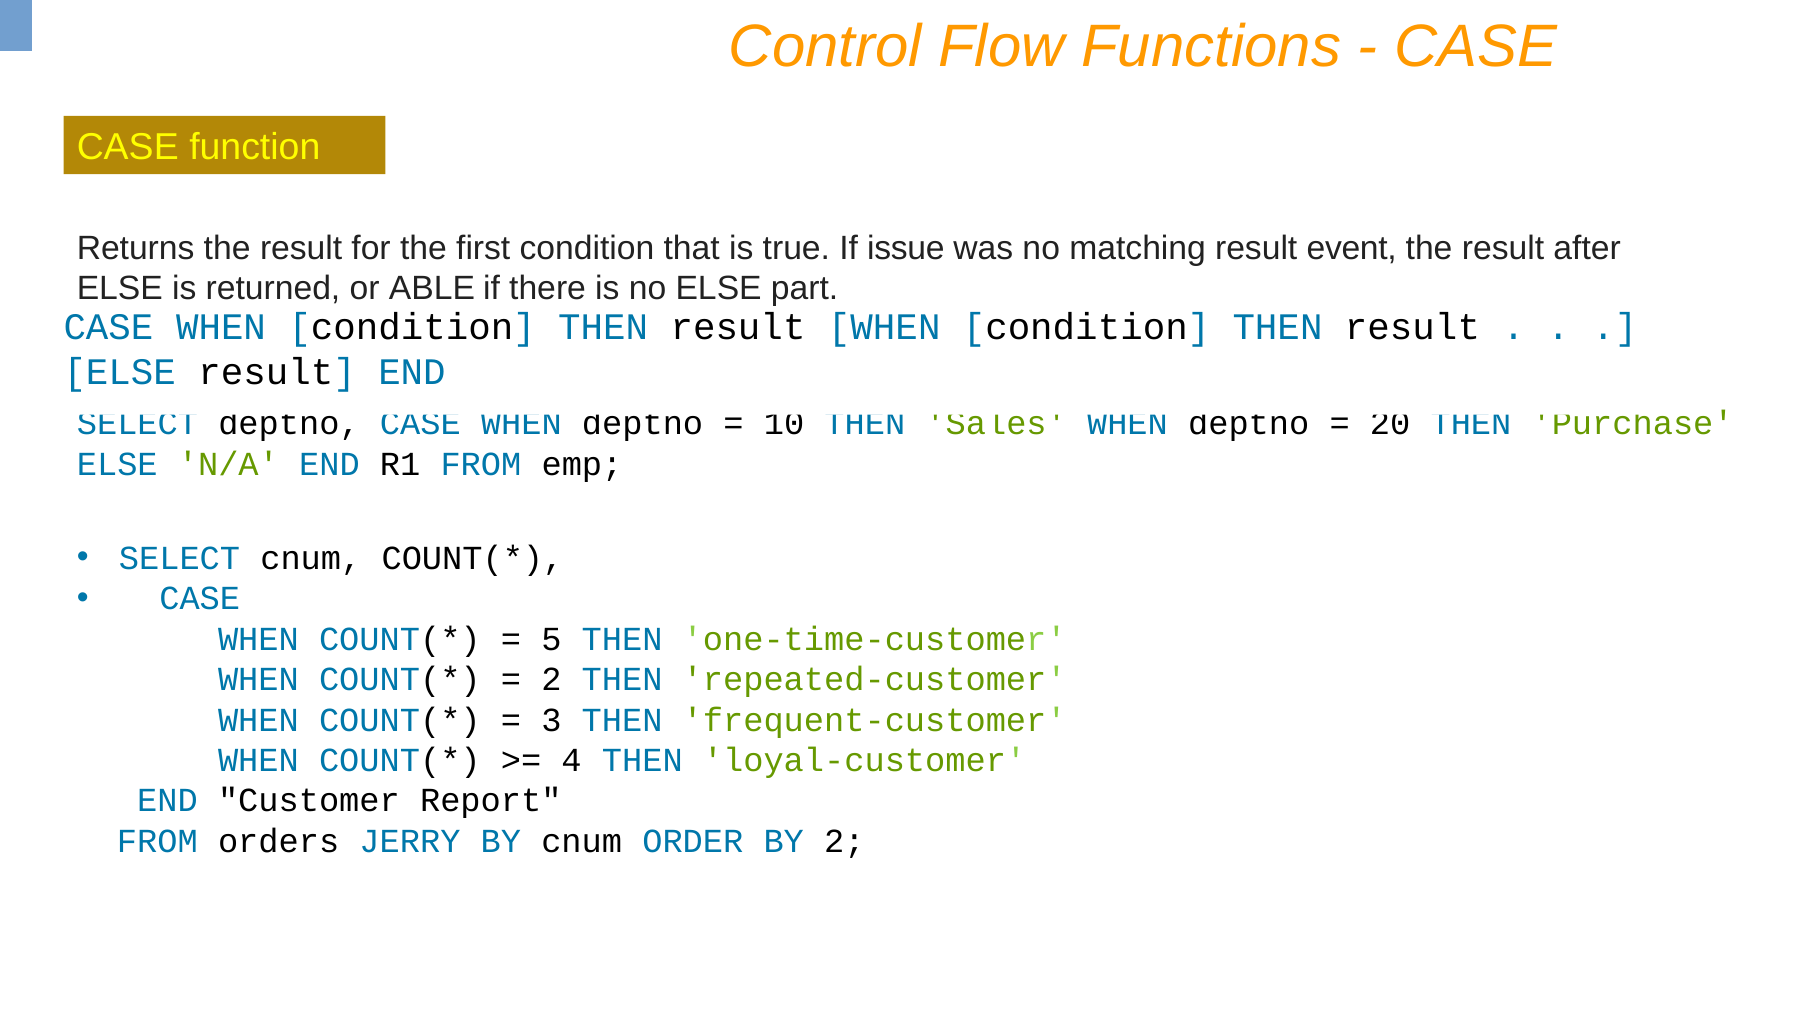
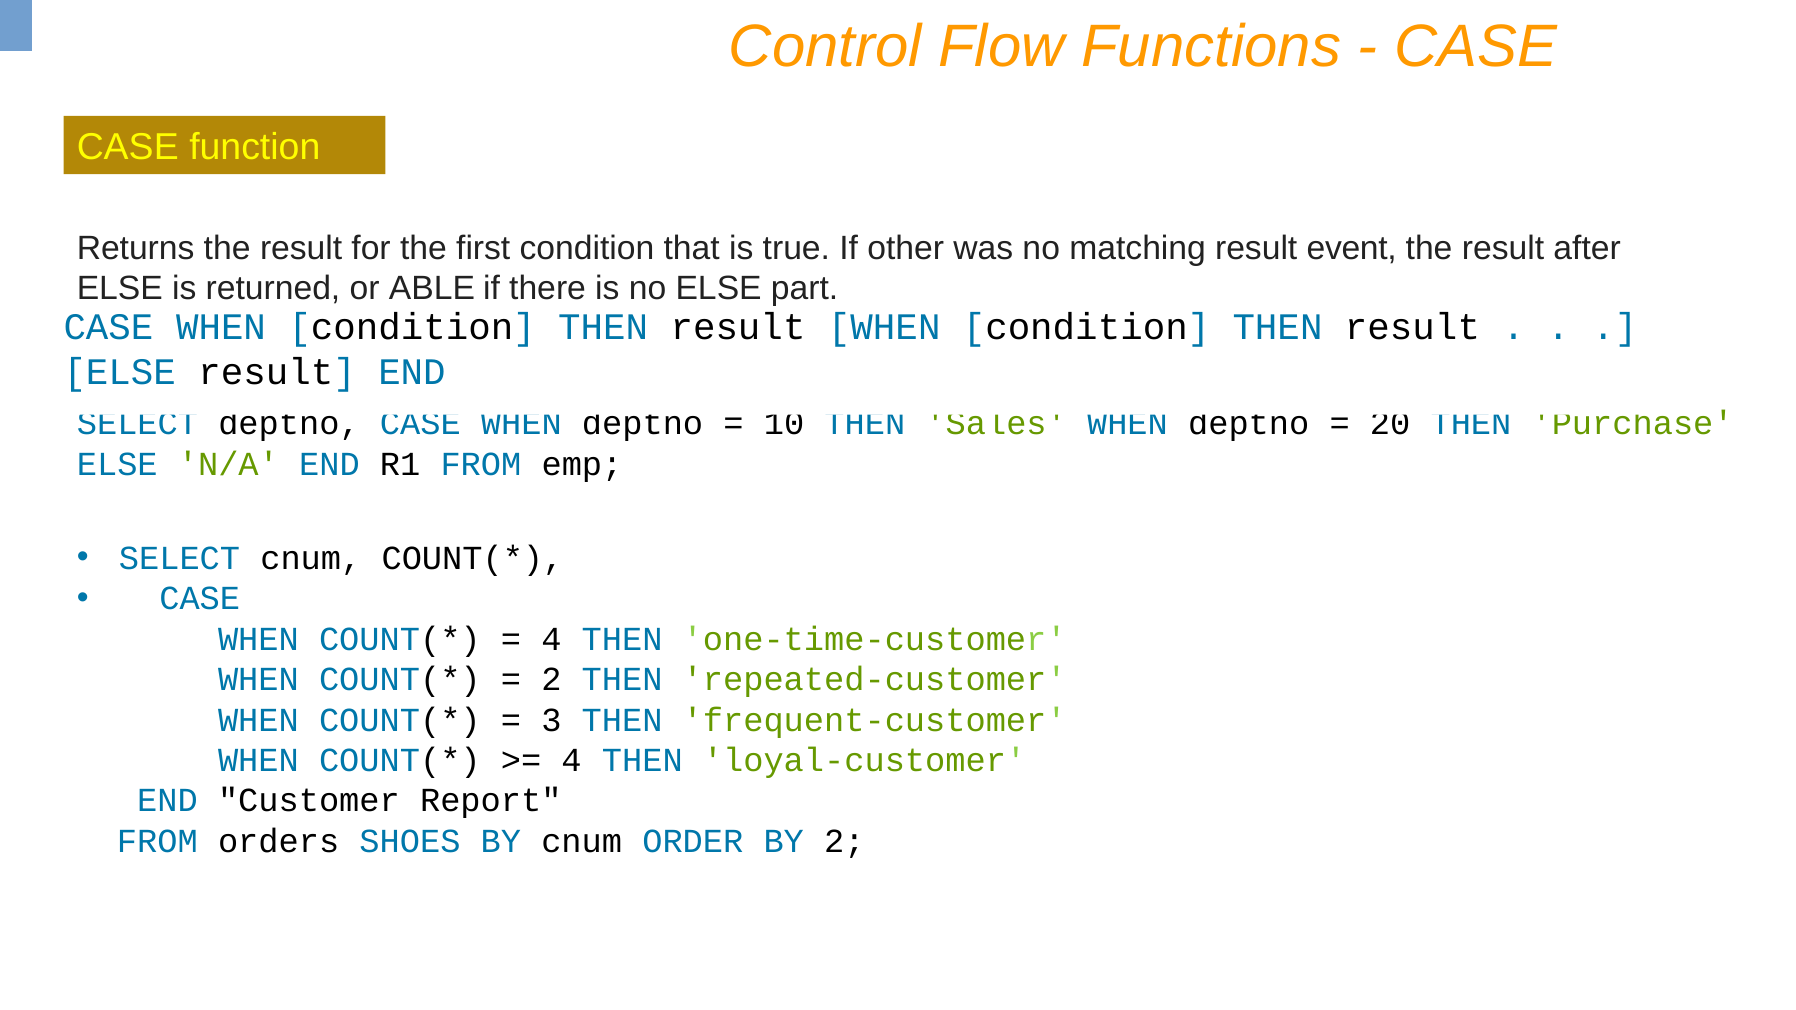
issue: issue -> other
5 at (551, 639): 5 -> 4
JERRY: JERRY -> SHOES
